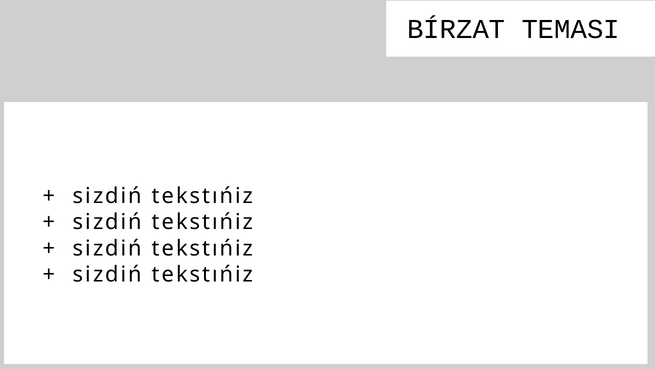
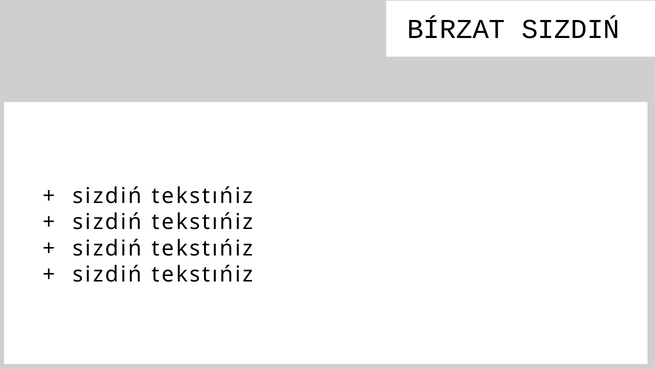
BÍRZAT TEMASI: TEMASI -> SIZDIŃ
